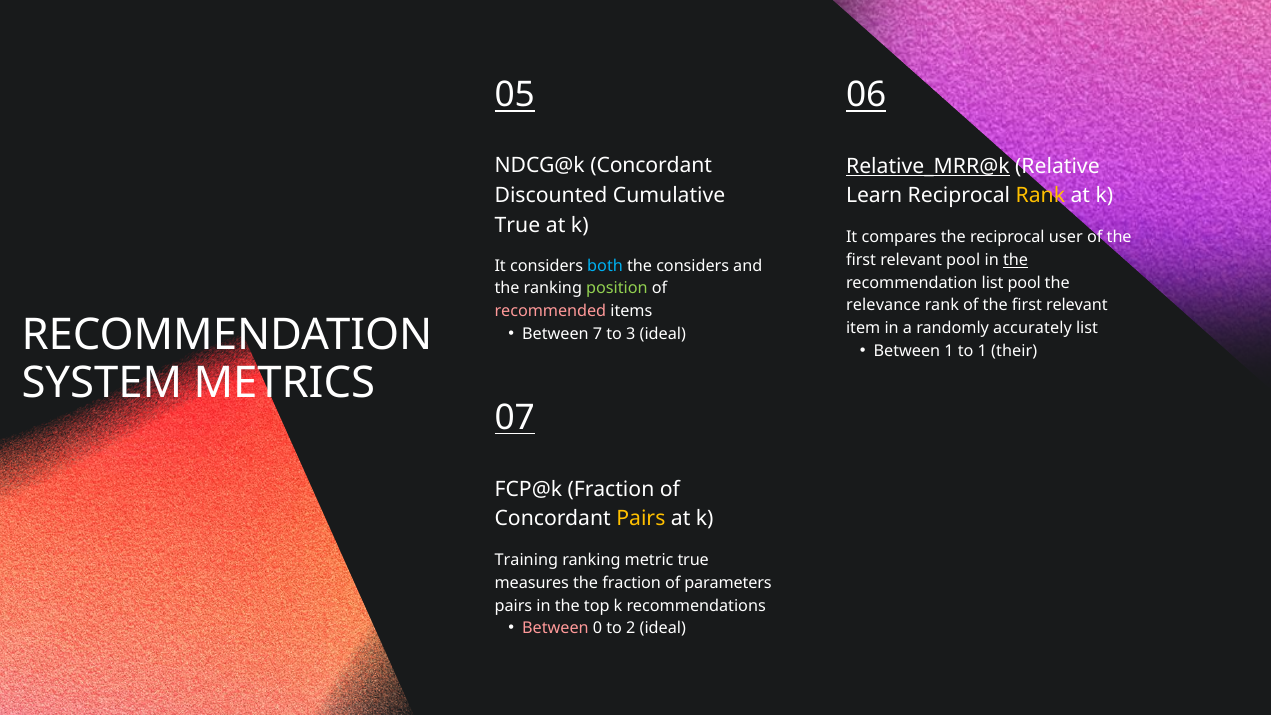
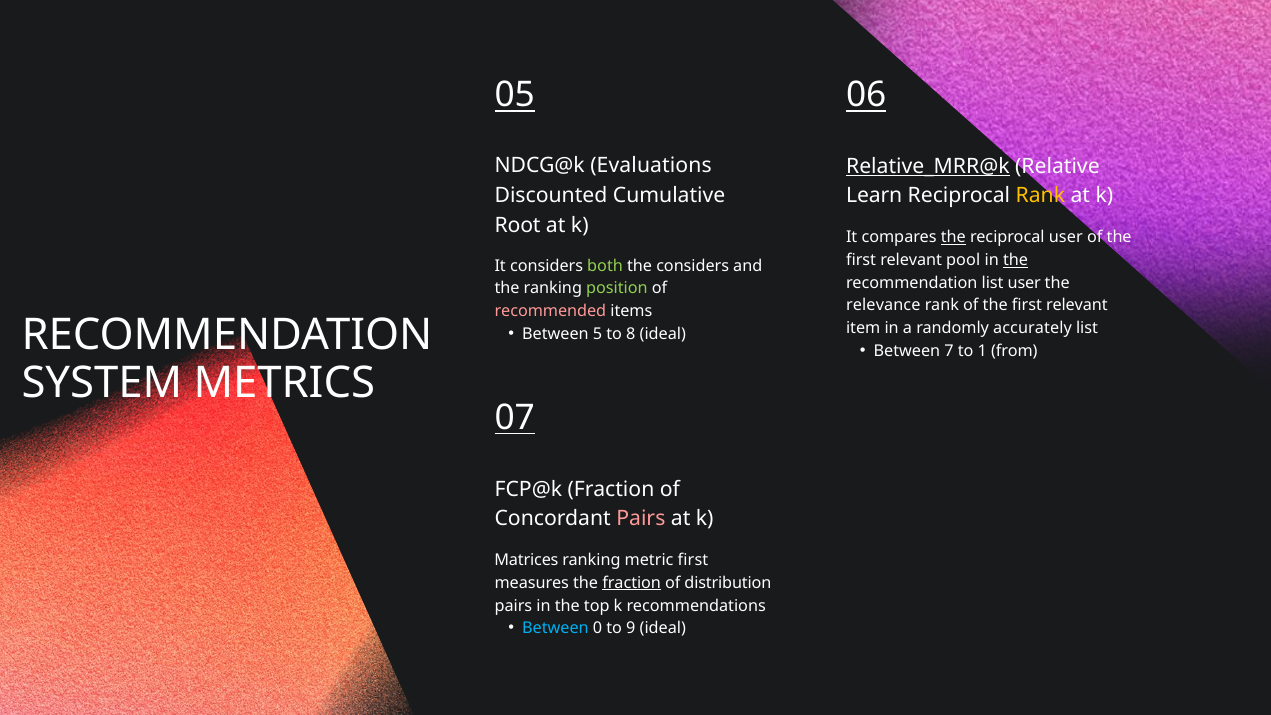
NDCG@k Concordant: Concordant -> Evaluations
True at (517, 225): True -> Root
the at (953, 237) underline: none -> present
both colour: light blue -> light green
list pool: pool -> user
7: 7 -> 5
3: 3 -> 8
Between 1: 1 -> 7
their: their -> from
Pairs at (641, 519) colour: yellow -> pink
Training: Training -> Matrices
metric true: true -> first
fraction at (632, 583) underline: none -> present
parameters: parameters -> distribution
Between at (555, 628) colour: pink -> light blue
2: 2 -> 9
